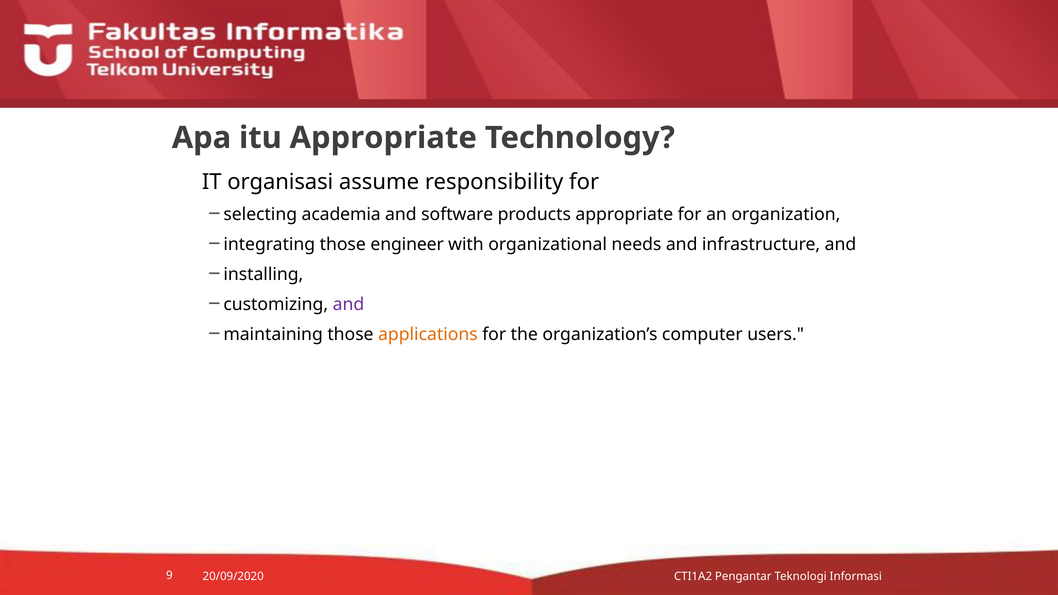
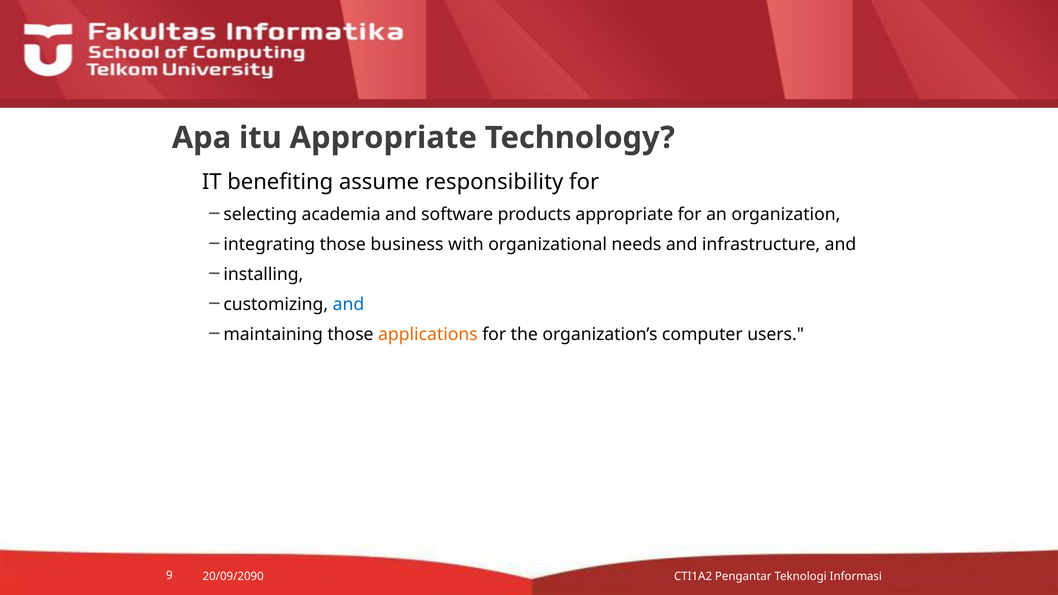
organisasi: organisasi -> benefiting
engineer: engineer -> business
and at (348, 304) colour: purple -> blue
20/09/2020: 20/09/2020 -> 20/09/2090
